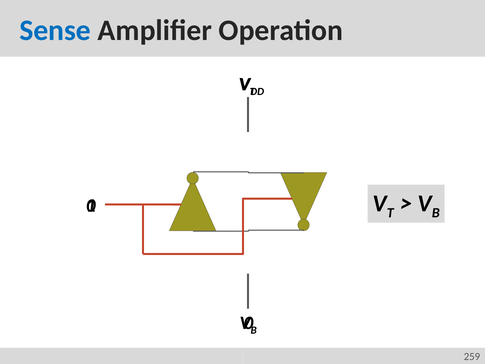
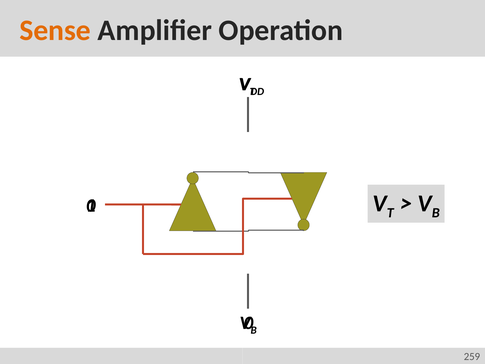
Sense colour: blue -> orange
